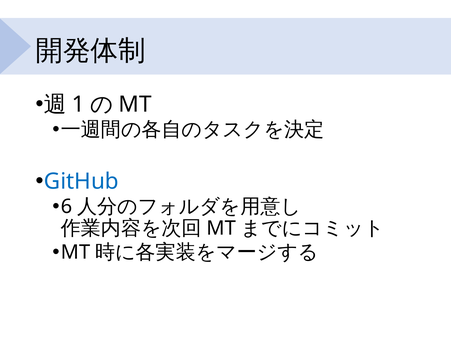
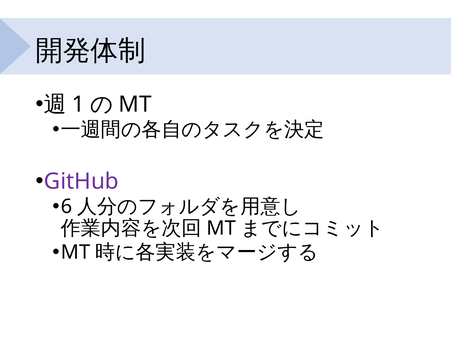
GitHub colour: blue -> purple
